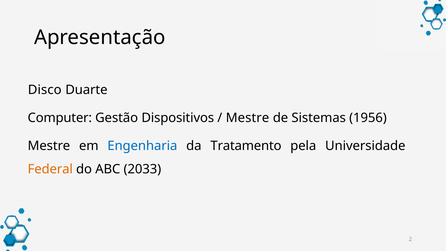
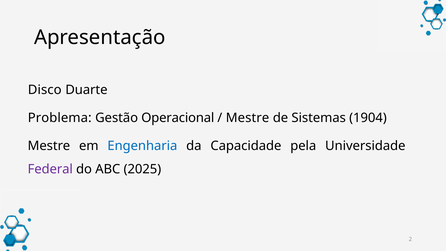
Computer: Computer -> Problema
Dispositivos: Dispositivos -> Operacional
1956: 1956 -> 1904
Tratamento: Tratamento -> Capacidade
Federal colour: orange -> purple
2033: 2033 -> 2025
